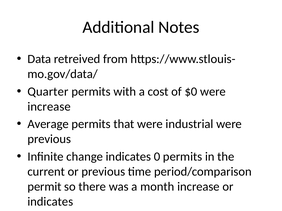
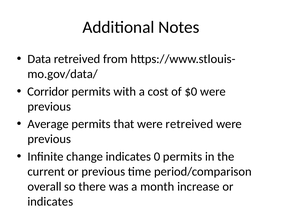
Quarter: Quarter -> Corridor
increase at (49, 107): increase -> previous
were industrial: industrial -> retreived
permit: permit -> overall
